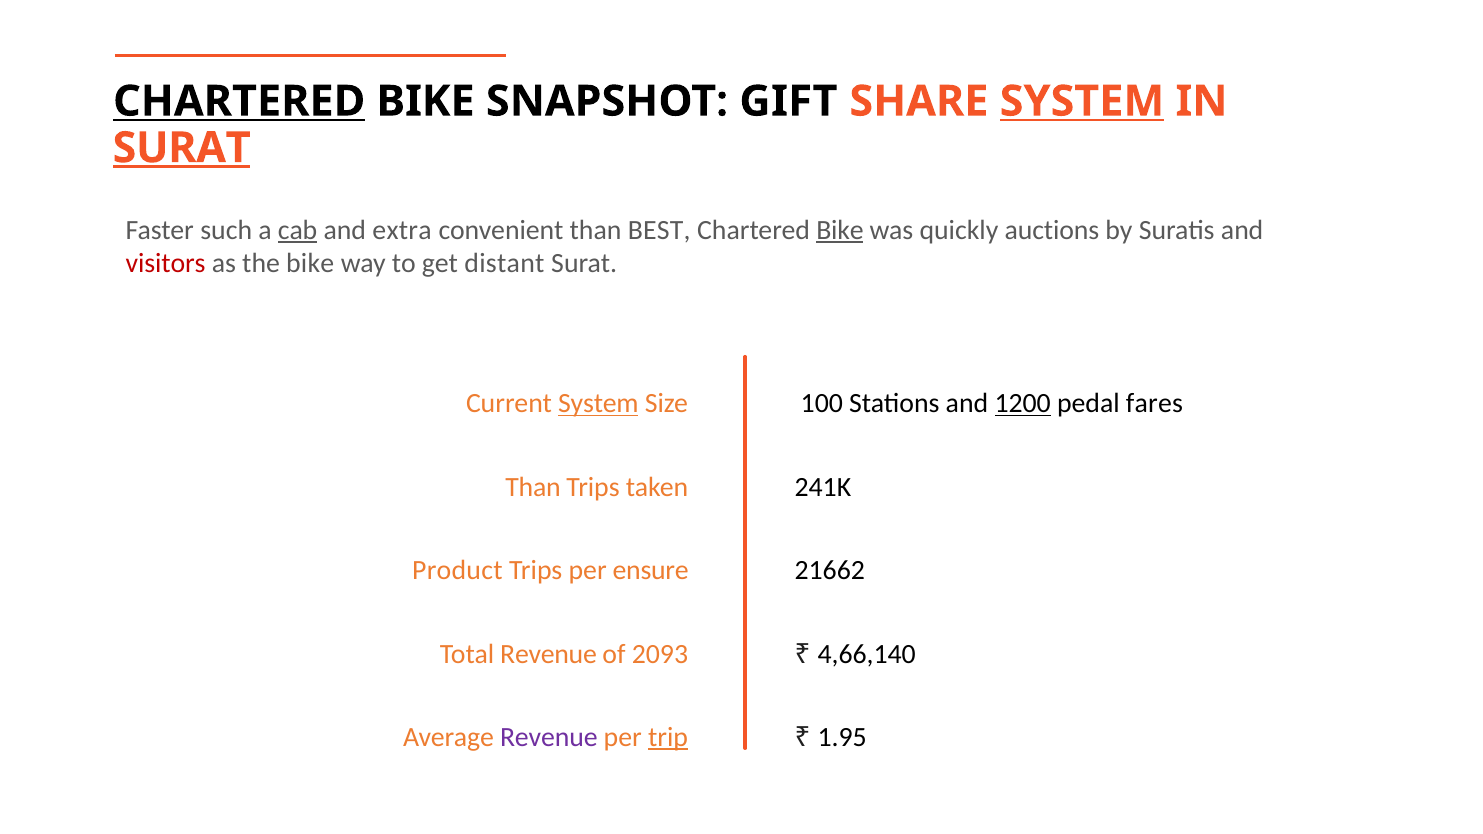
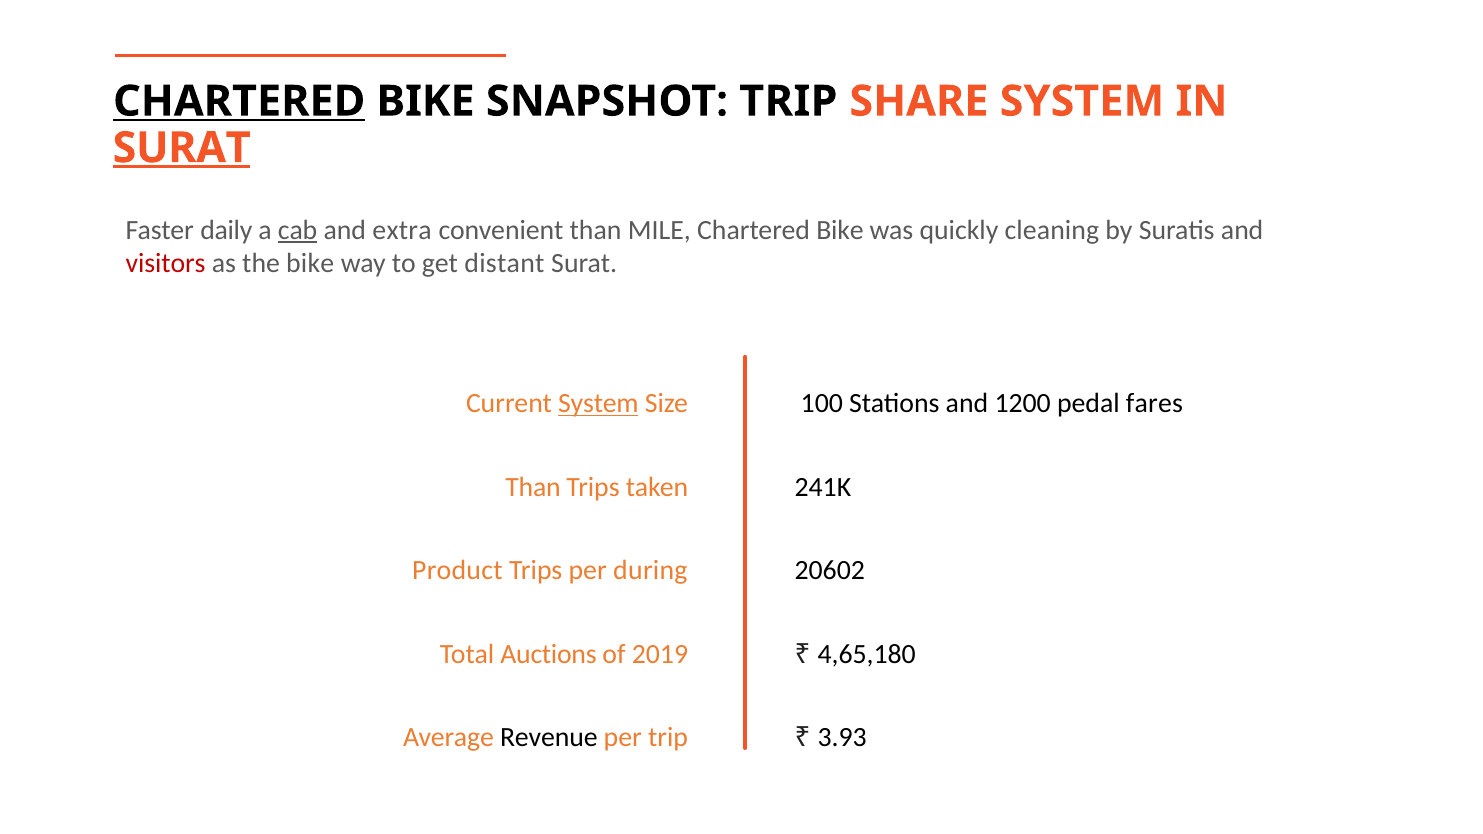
SNAPSHOT GIFT: GIFT -> TRIP
SYSTEM at (1082, 101) underline: present -> none
such: such -> daily
BEST: BEST -> MILE
Bike at (840, 230) underline: present -> none
auctions: auctions -> cleaning
1200 underline: present -> none
ensure: ensure -> during
21662: 21662 -> 20602
Total Revenue: Revenue -> Auctions
2093: 2093 -> 2019
4,66,140: 4,66,140 -> 4,65,180
Revenue at (549, 737) colour: purple -> black
trip at (668, 737) underline: present -> none
1.95: 1.95 -> 3.93
